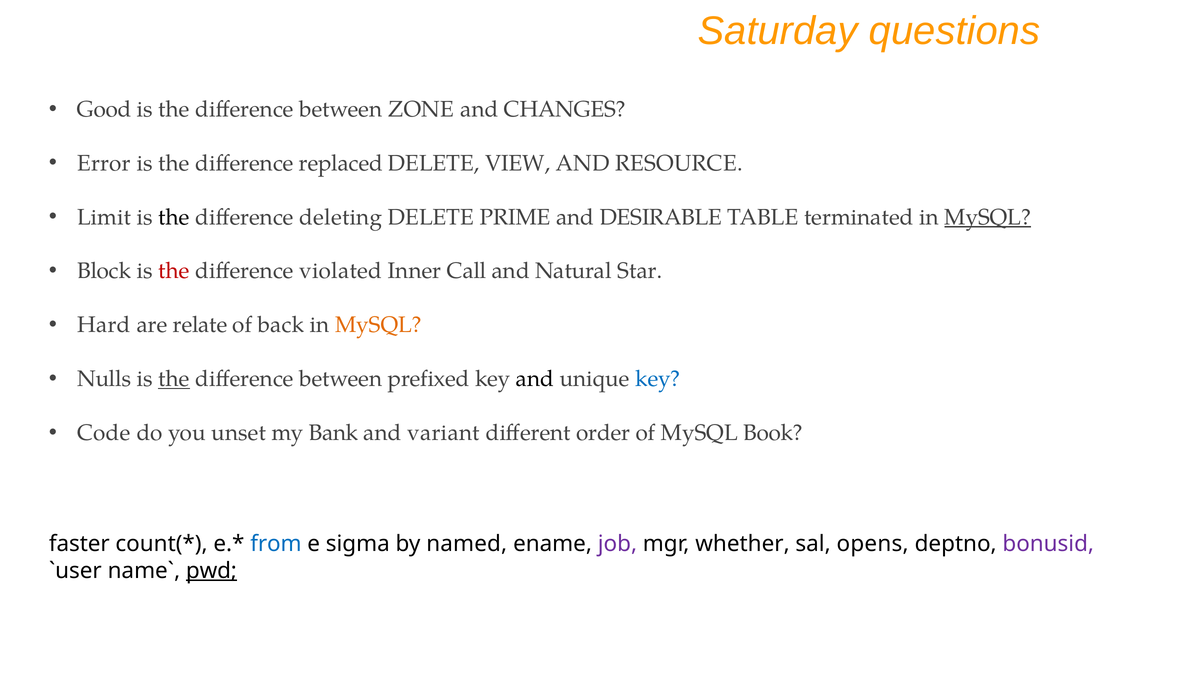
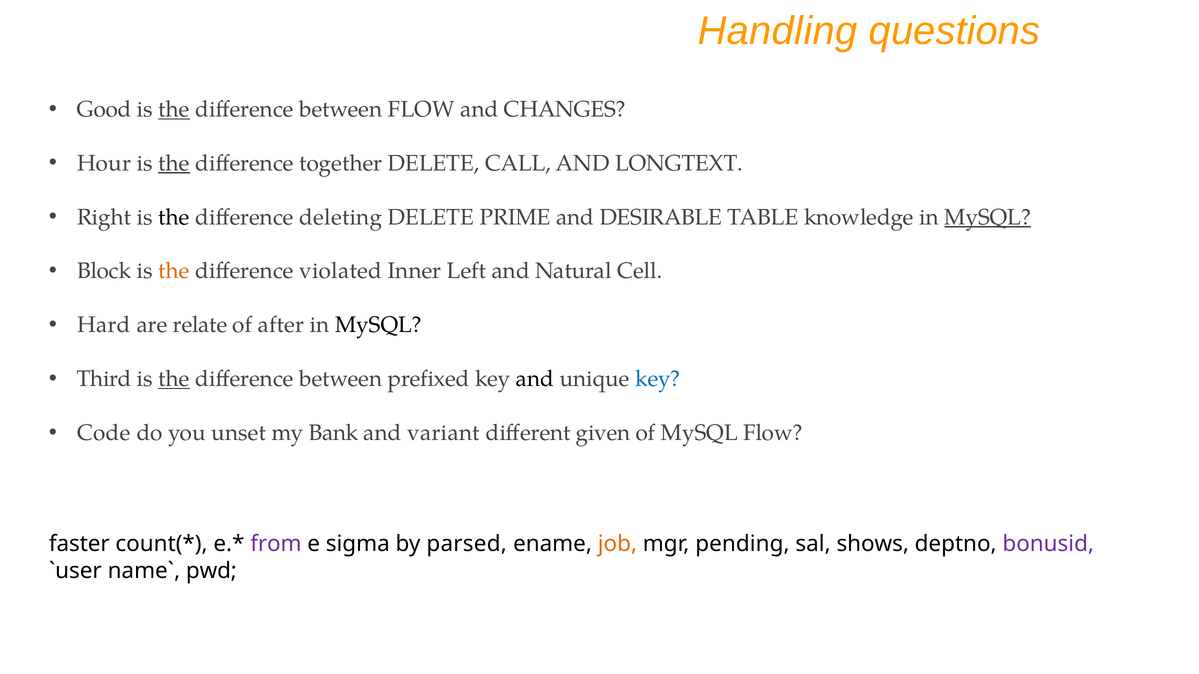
Saturday: Saturday -> Handling
the at (174, 109) underline: none -> present
between ZONE: ZONE -> FLOW
Error: Error -> Hour
the at (174, 163) underline: none -> present
replaced: replaced -> together
VIEW: VIEW -> CALL
RESOURCE: RESOURCE -> LONGTEXT
Limit: Limit -> Right
terminated: terminated -> knowledge
the at (174, 271) colour: red -> orange
Call: Call -> Left
Star: Star -> Cell
back: back -> after
MySQL at (379, 325) colour: orange -> black
Nulls: Nulls -> Third
order: order -> given
MySQL Book: Book -> Flow
from colour: blue -> purple
named: named -> parsed
job colour: purple -> orange
whether: whether -> pending
opens: opens -> shows
pwd underline: present -> none
